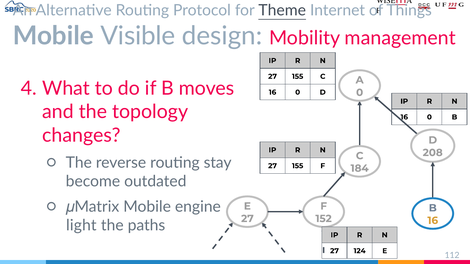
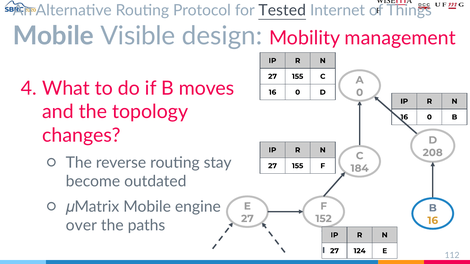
Theme: Theme -> Tested
light: light -> over
